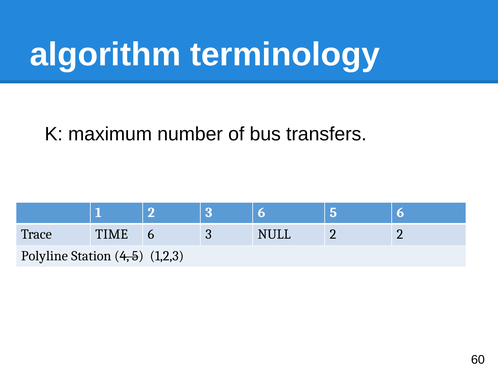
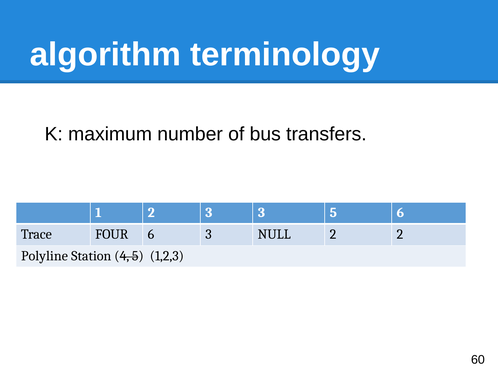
3 6: 6 -> 3
TIME: TIME -> FOUR
